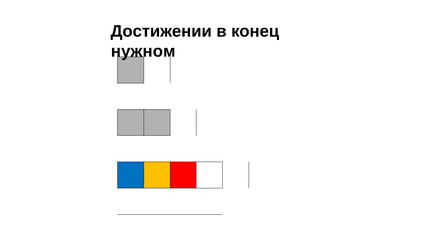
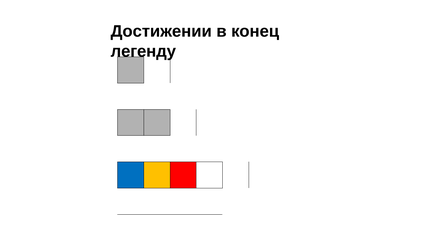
нужном: нужном -> легенду
